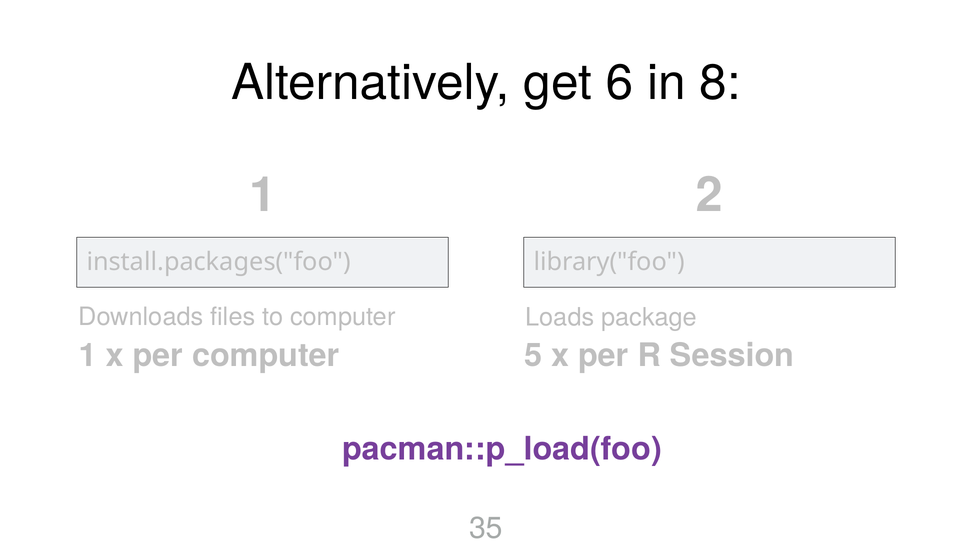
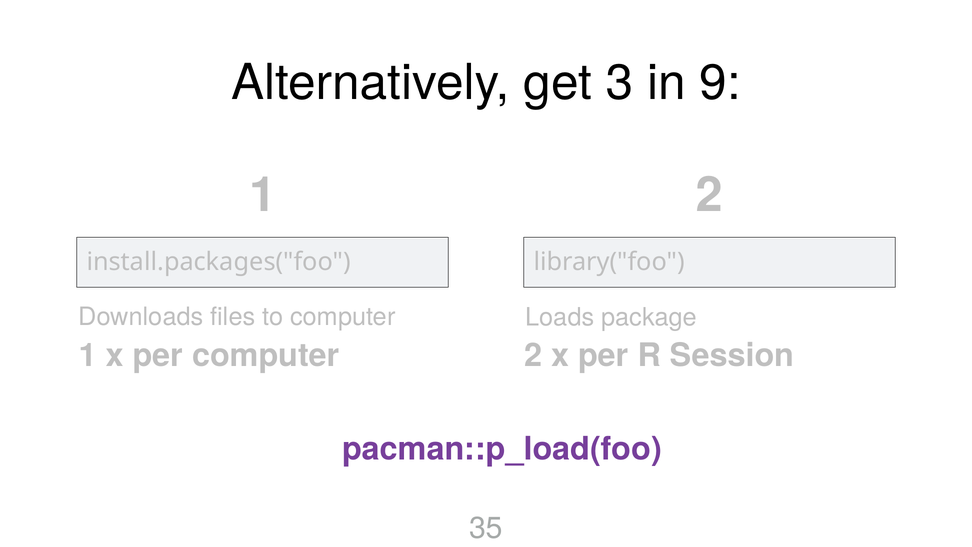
get 6: 6 -> 3
8: 8 -> 9
computer 5: 5 -> 2
